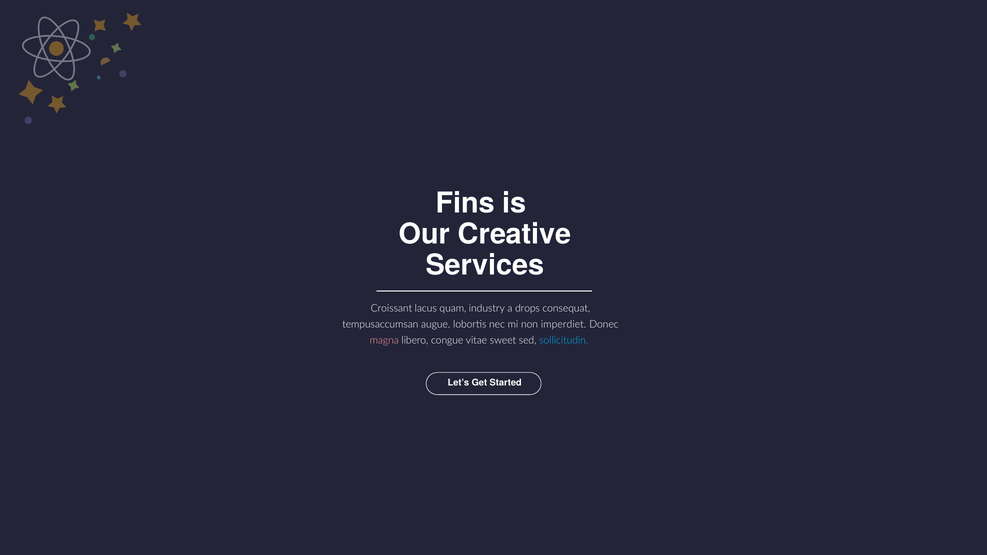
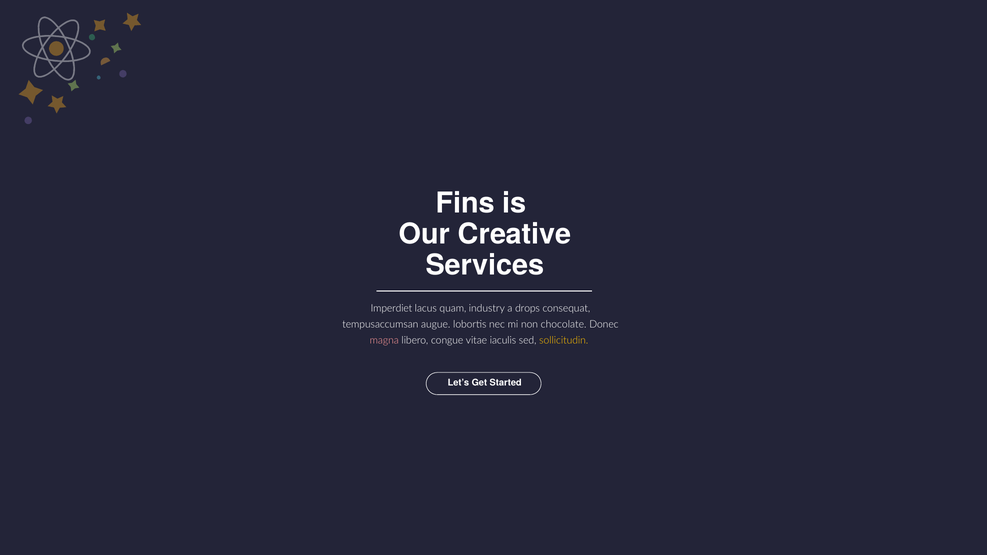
Croissant: Croissant -> Imperdiet
imperdiet: imperdiet -> chocolate
sweet: sweet -> iaculis
sollicitudin colour: light blue -> yellow
